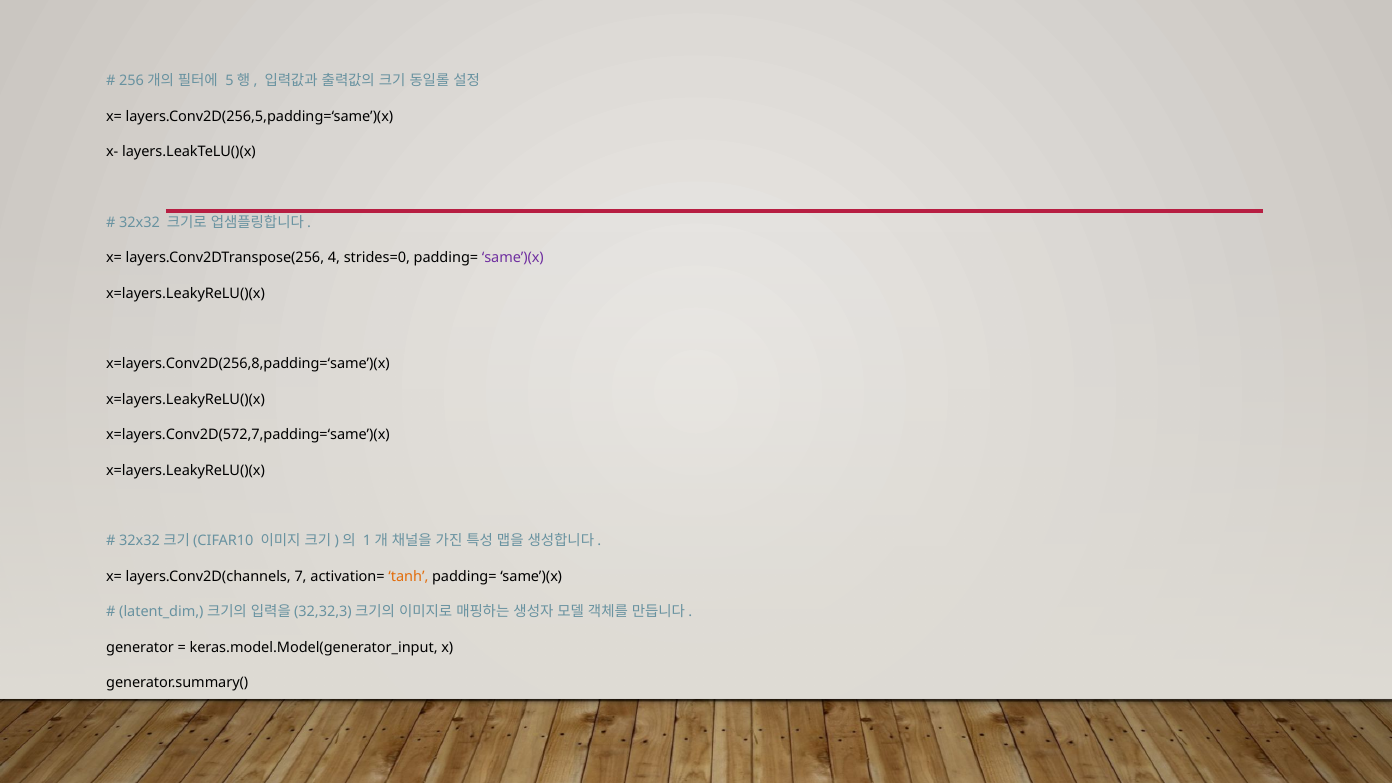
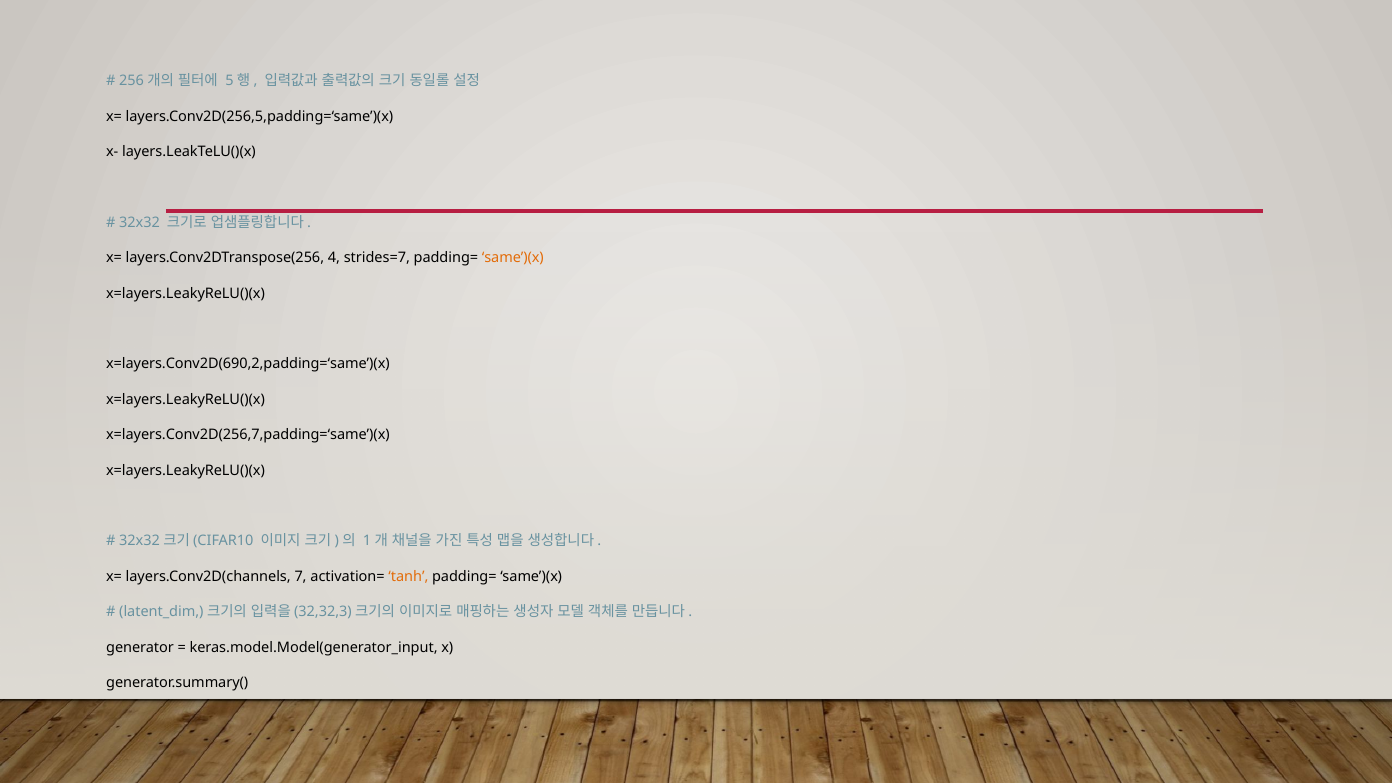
strides=0: strides=0 -> strides=7
same’)(x at (513, 258) colour: purple -> orange
x=layers.Conv2D(256,8,padding=‘same’)(x: x=layers.Conv2D(256,8,padding=‘same’)(x -> x=layers.Conv2D(690,2,padding=‘same’)(x
x=layers.Conv2D(572,7,padding=‘same’)(x: x=layers.Conv2D(572,7,padding=‘same’)(x -> x=layers.Conv2D(256,7,padding=‘same’)(x
